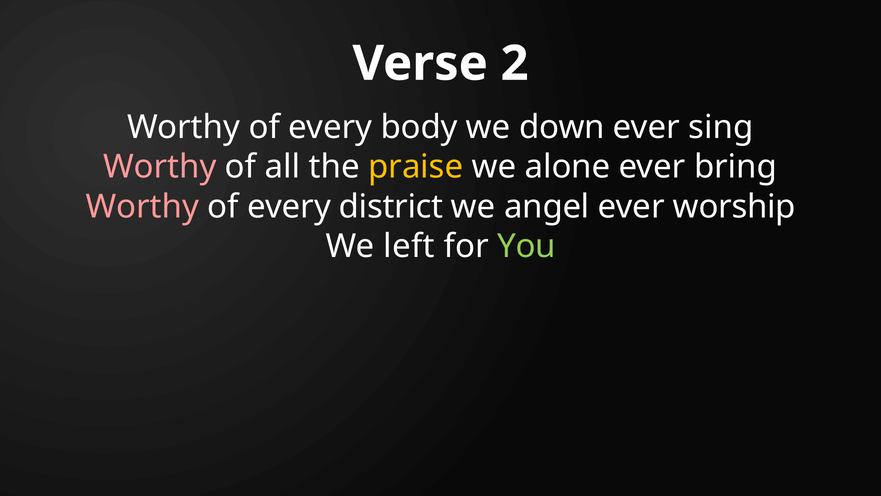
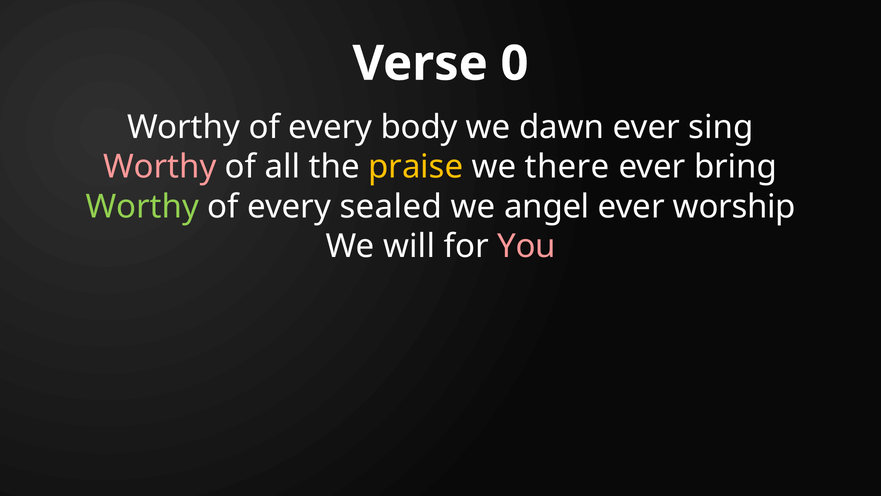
2: 2 -> 0
down: down -> dawn
alone: alone -> there
Worthy at (142, 207) colour: pink -> light green
district: district -> sealed
left: left -> will
You colour: light green -> pink
